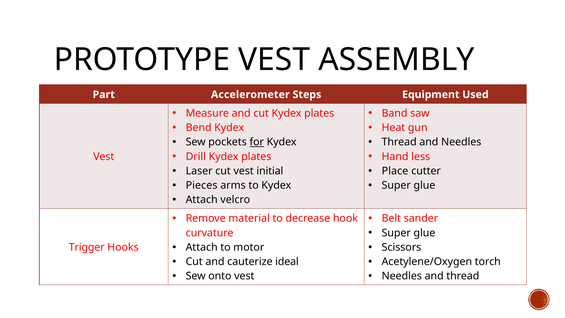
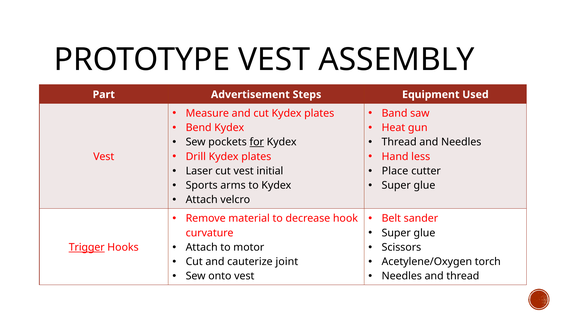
Accelerometer: Accelerometer -> Advertisement
Pieces: Pieces -> Sports
Trigger underline: none -> present
ideal: ideal -> joint
